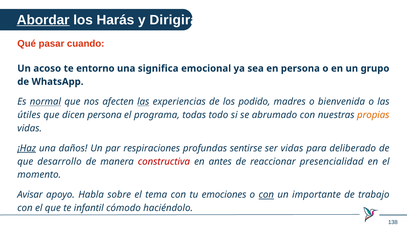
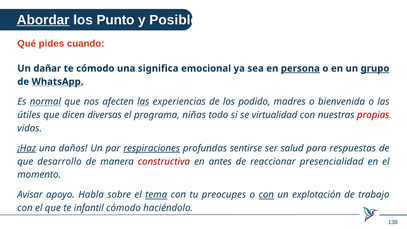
Harás: Harás -> Punto
Dirigirás: Dirigirás -> Posibles
pasar: pasar -> pides
acoso: acoso -> dañar
te entorno: entorno -> cómodo
persona at (300, 68) underline: none -> present
grupo underline: none -> present
WhatsApp underline: none -> present
dicen persona: persona -> diversas
todas: todas -> niñas
abrumado: abrumado -> virtualidad
propias colour: orange -> red
respiraciones underline: none -> present
ser vidas: vidas -> salud
deliberado: deliberado -> respuestas
tema underline: none -> present
emociones: emociones -> preocupes
importante: importante -> explotación
